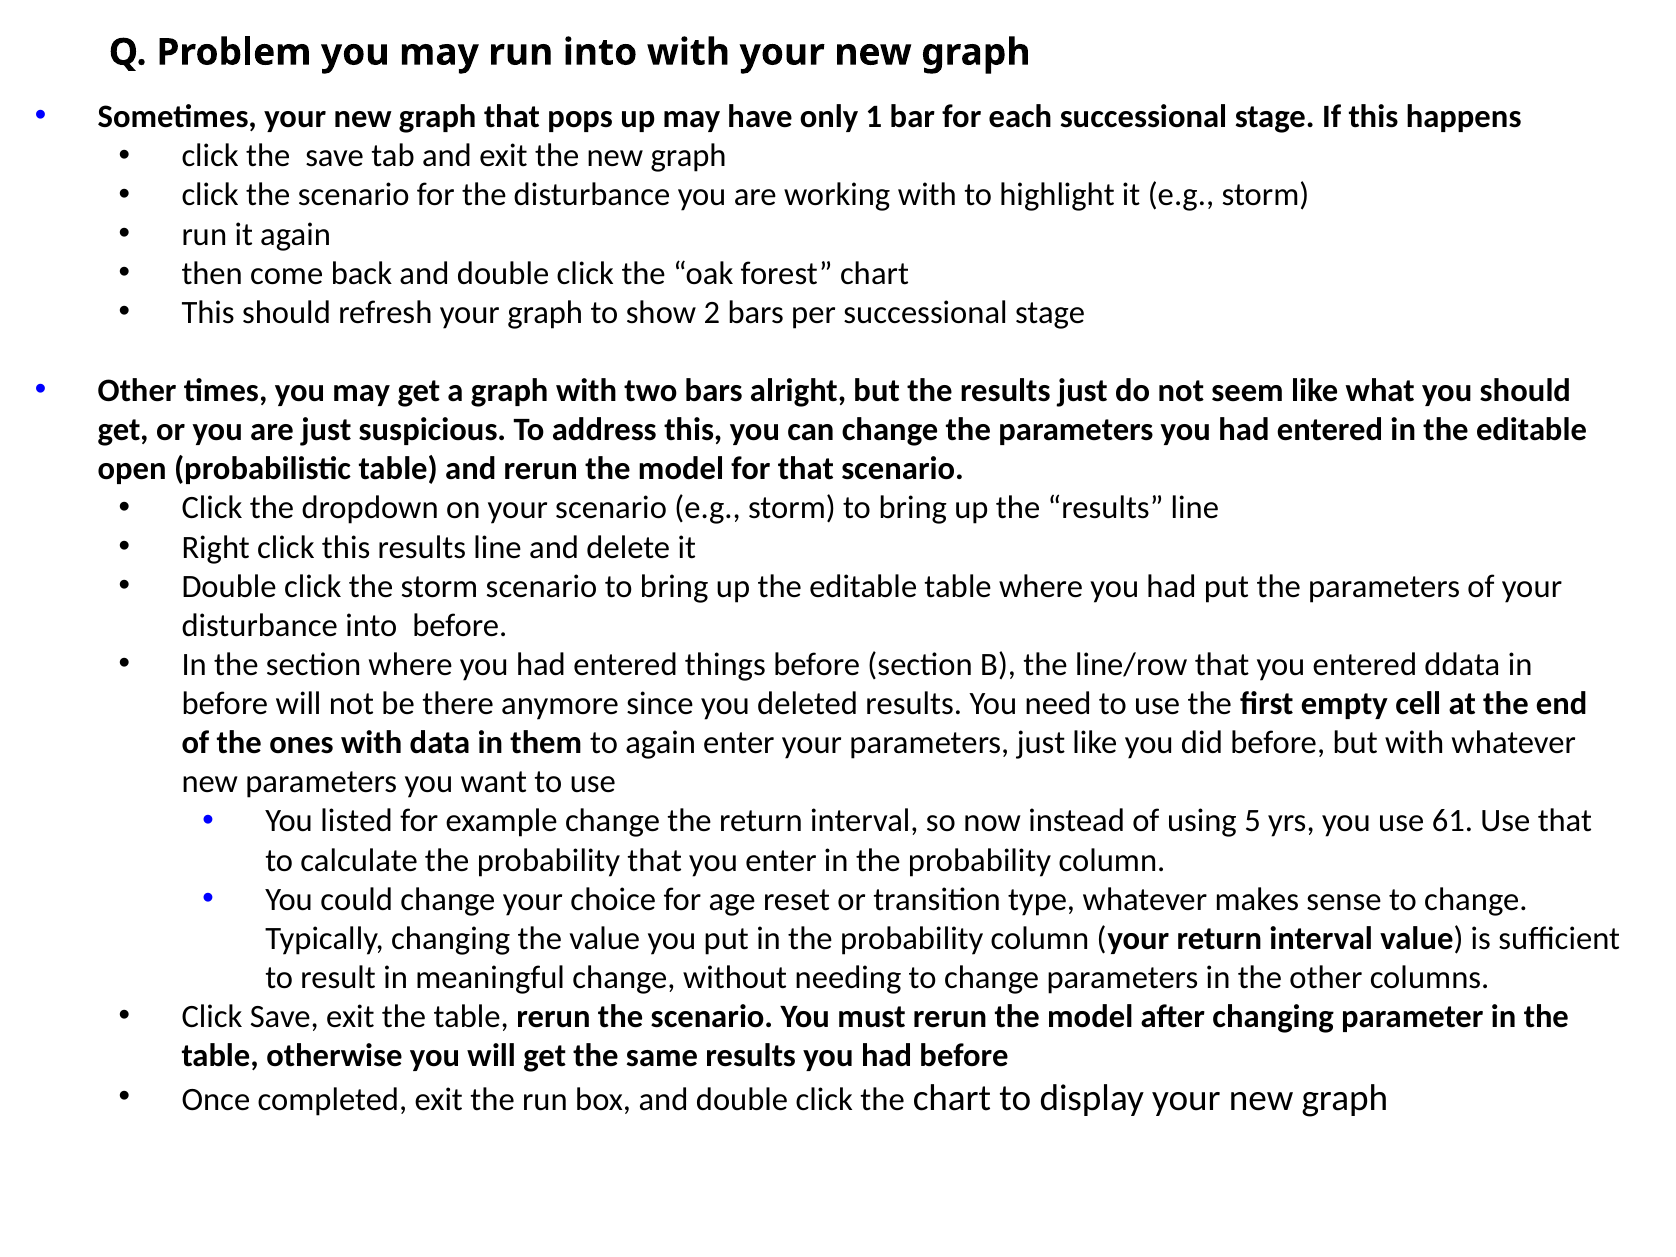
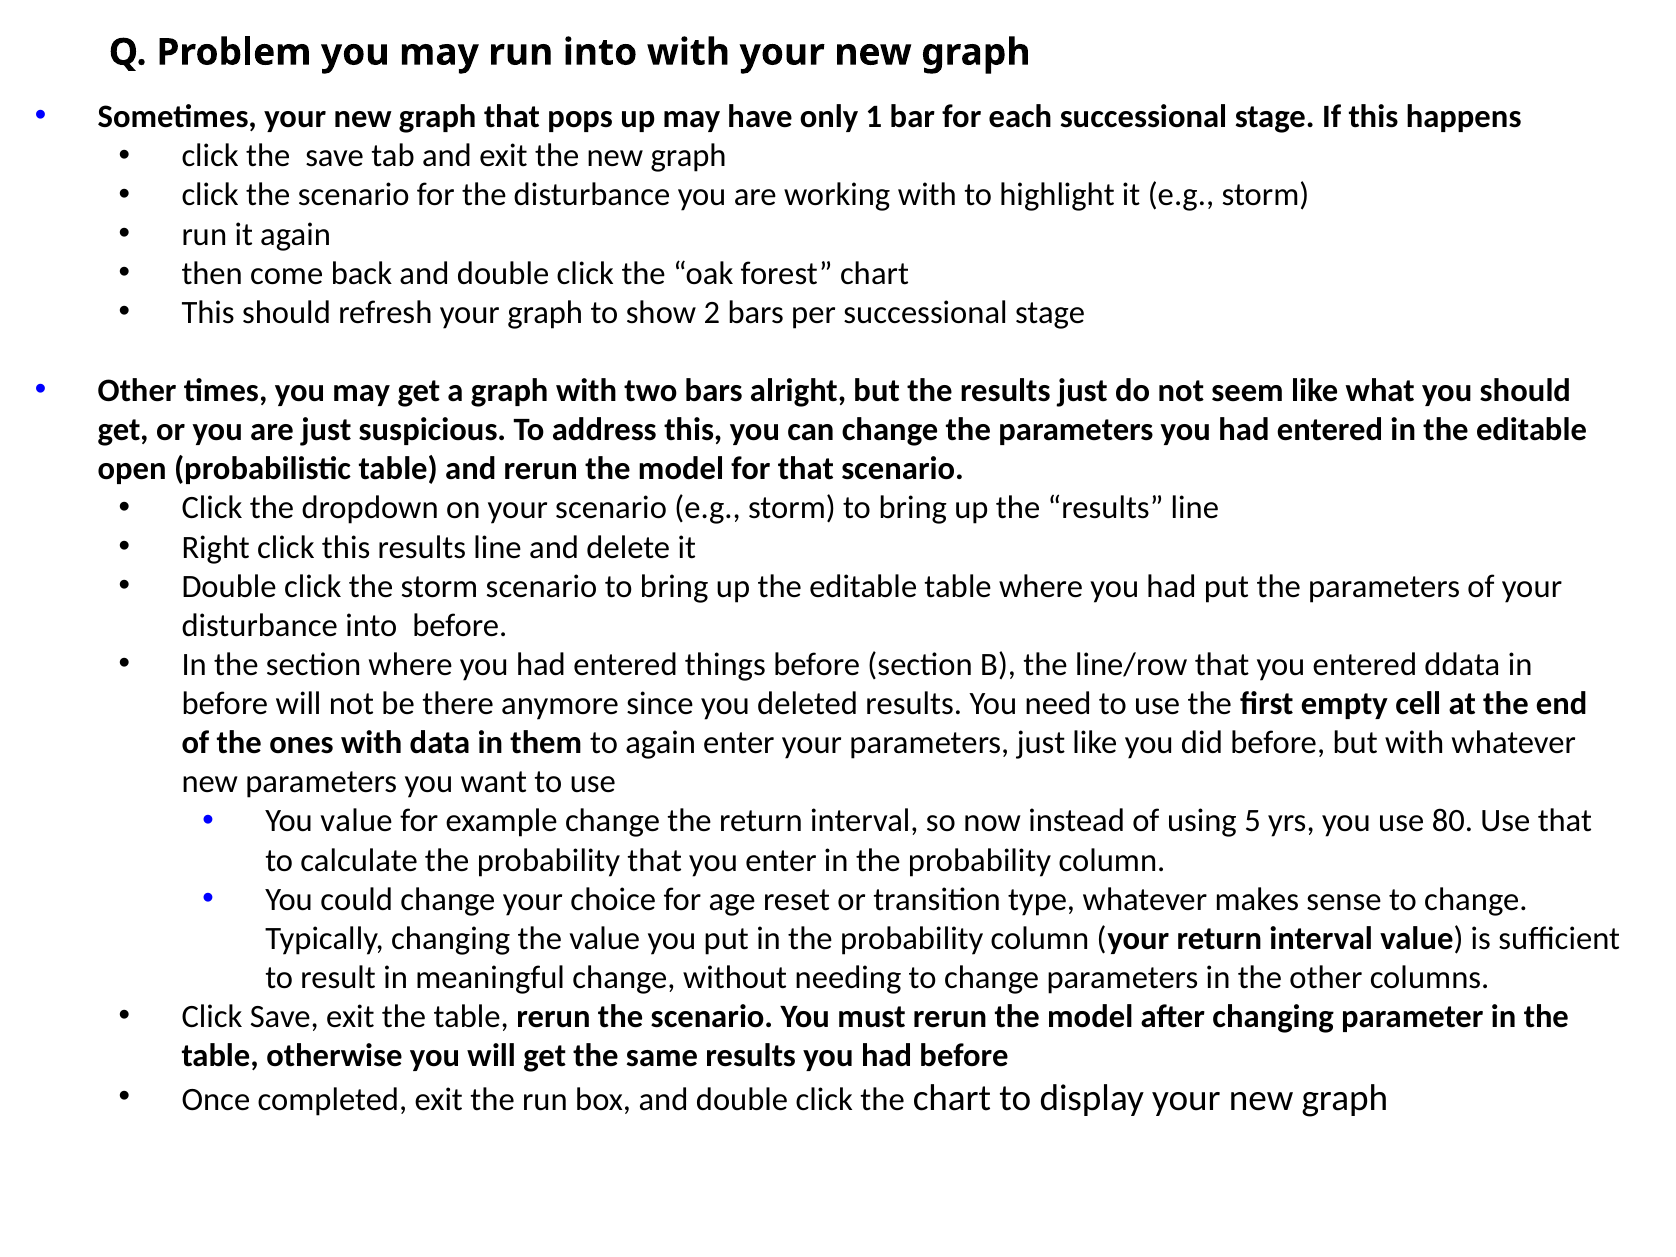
You listed: listed -> value
61: 61 -> 80
